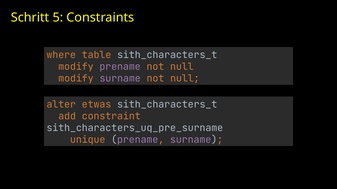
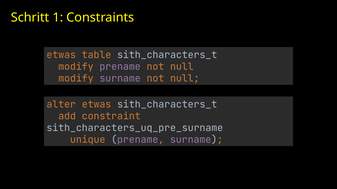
5: 5 -> 1
where at (61, 55): where -> etwas
